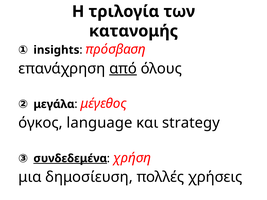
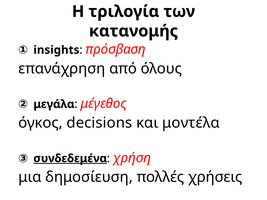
από underline: present -> none
language: language -> decisions
strategy: strategy -> μοντέλα
